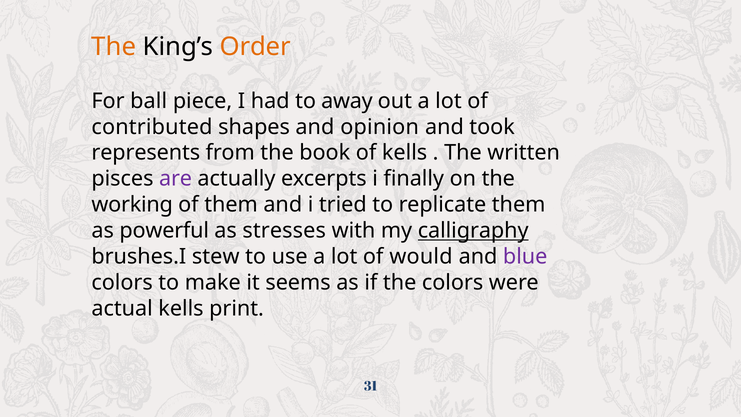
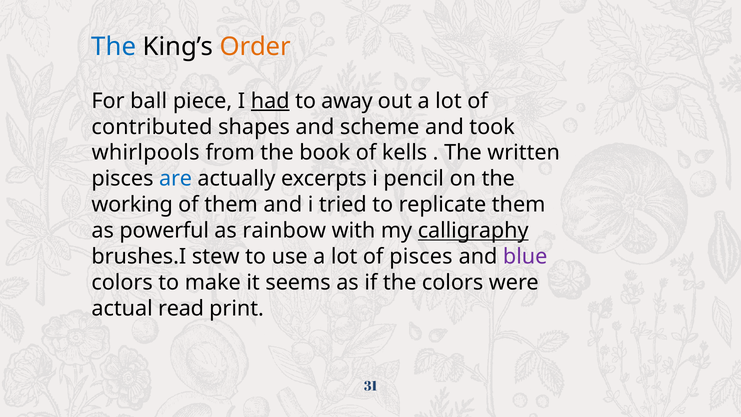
The at (114, 47) colour: orange -> blue
had underline: none -> present
opinion: opinion -> scheme
represents: represents -> whirlpools
are colour: purple -> blue
finally: finally -> pencil
stresses: stresses -> rainbow
of would: would -> pisces
actual kells: kells -> read
